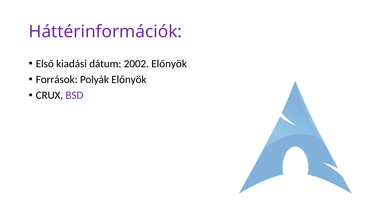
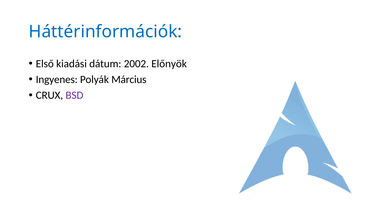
Háttérinformációk colour: purple -> blue
Források: Források -> Ingyenes
Polyák Előnyök: Előnyök -> Március
